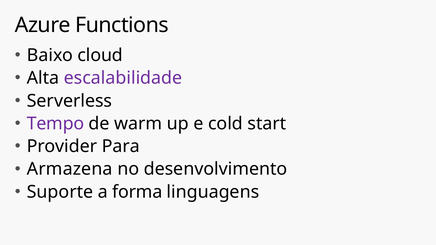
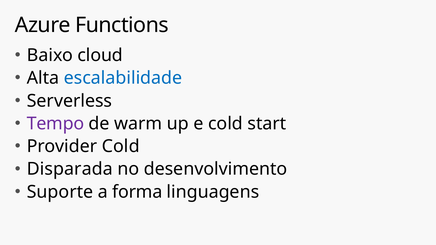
escalabilidade colour: purple -> blue
Provider Para: Para -> Cold
Armazena: Armazena -> Disparada
